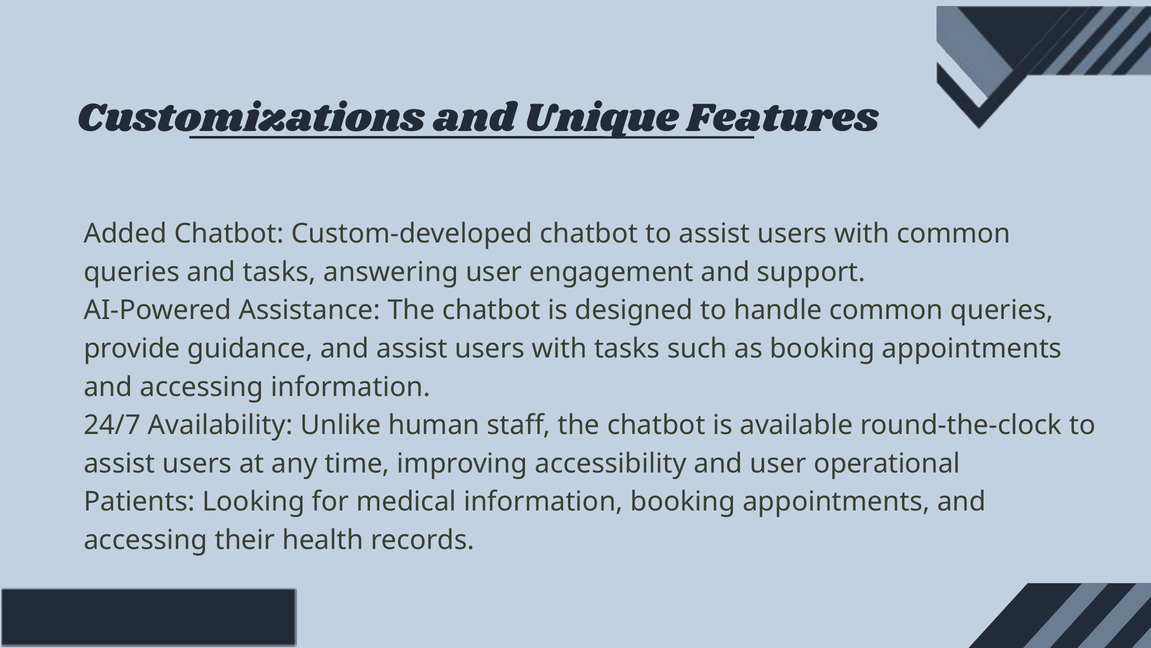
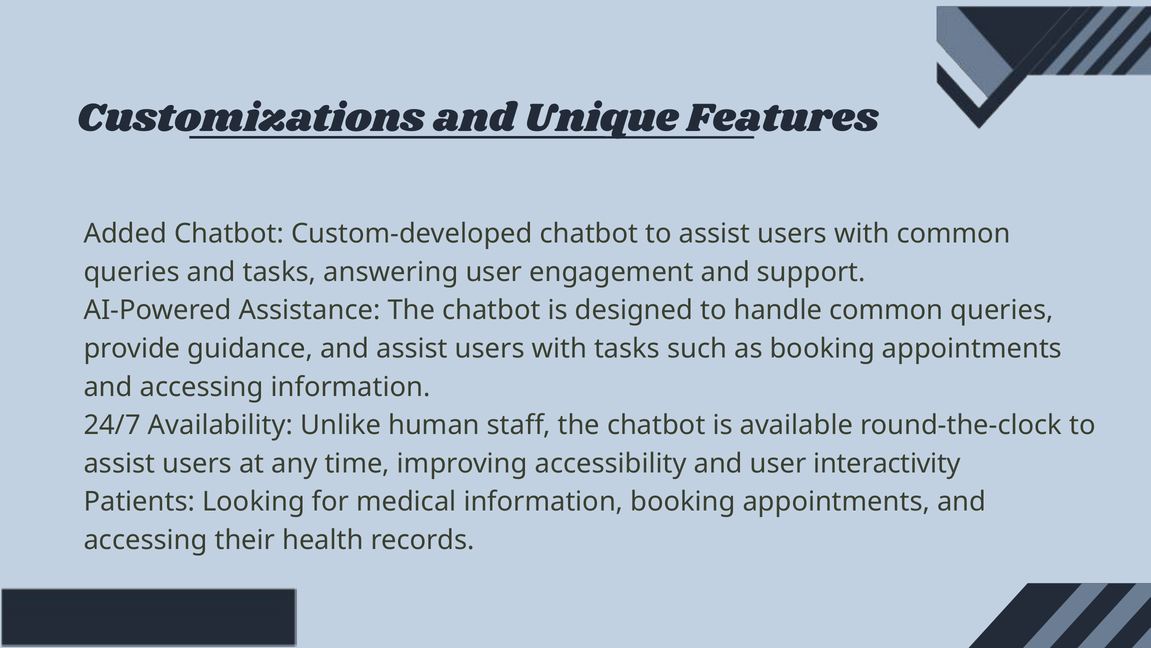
operational: operational -> interactivity
